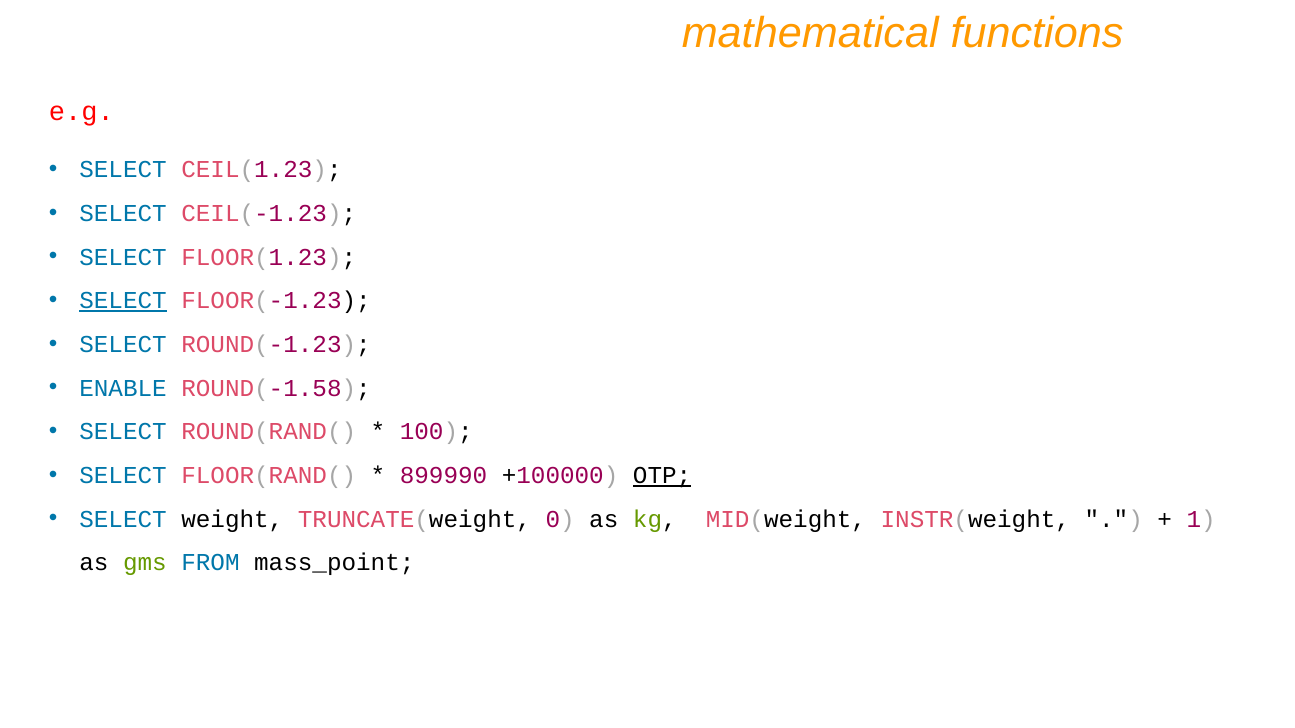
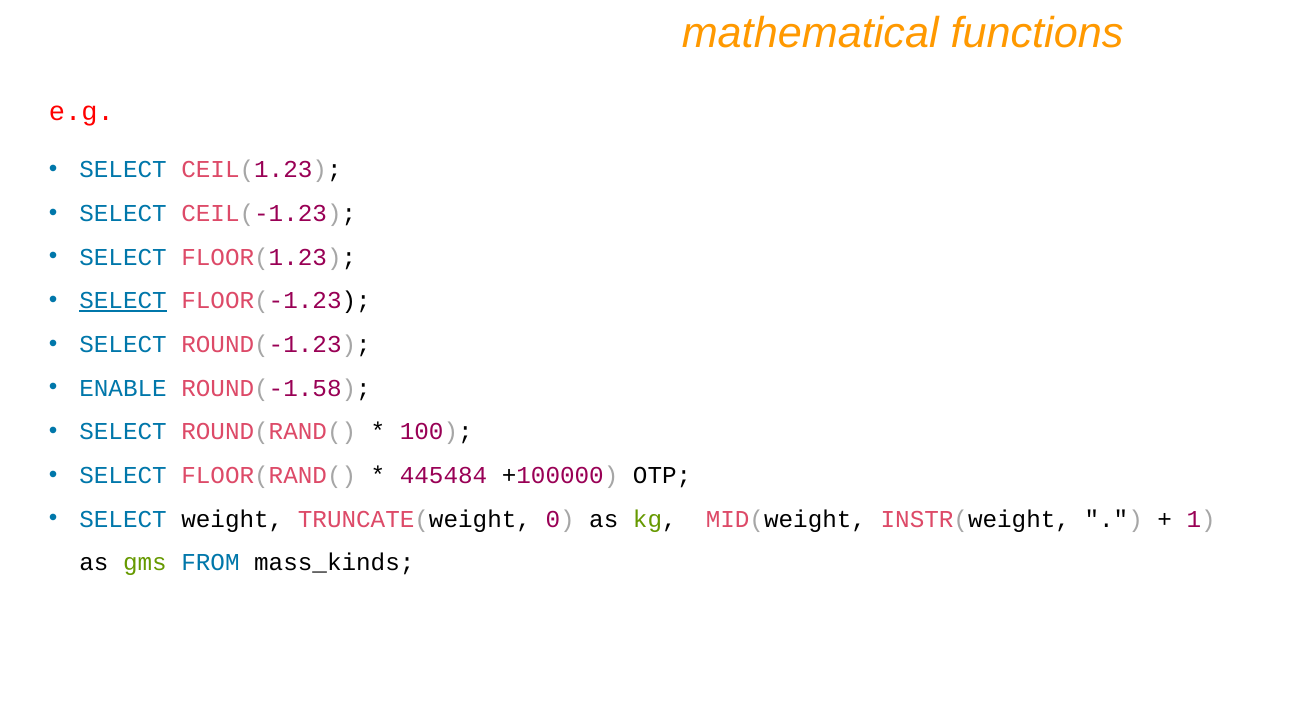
899990: 899990 -> 445484
OTP underline: present -> none
mass_point: mass_point -> mass_kinds
